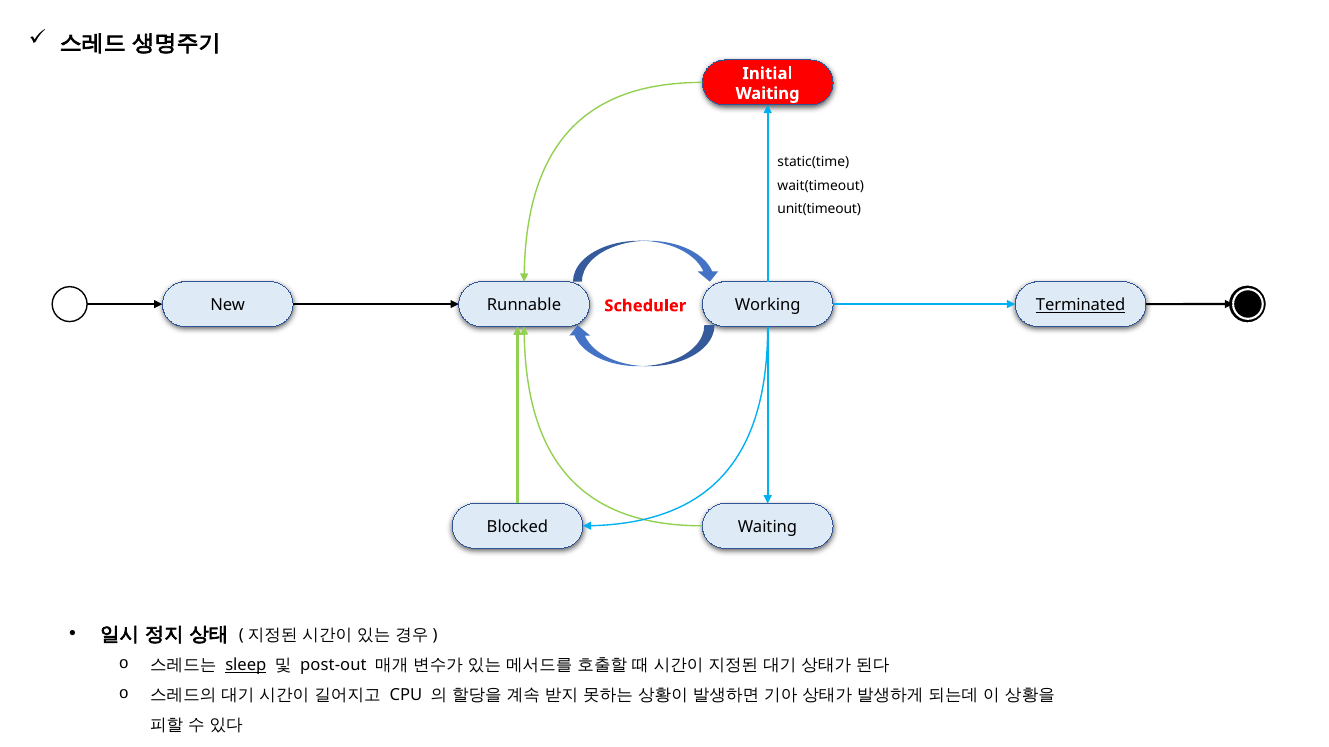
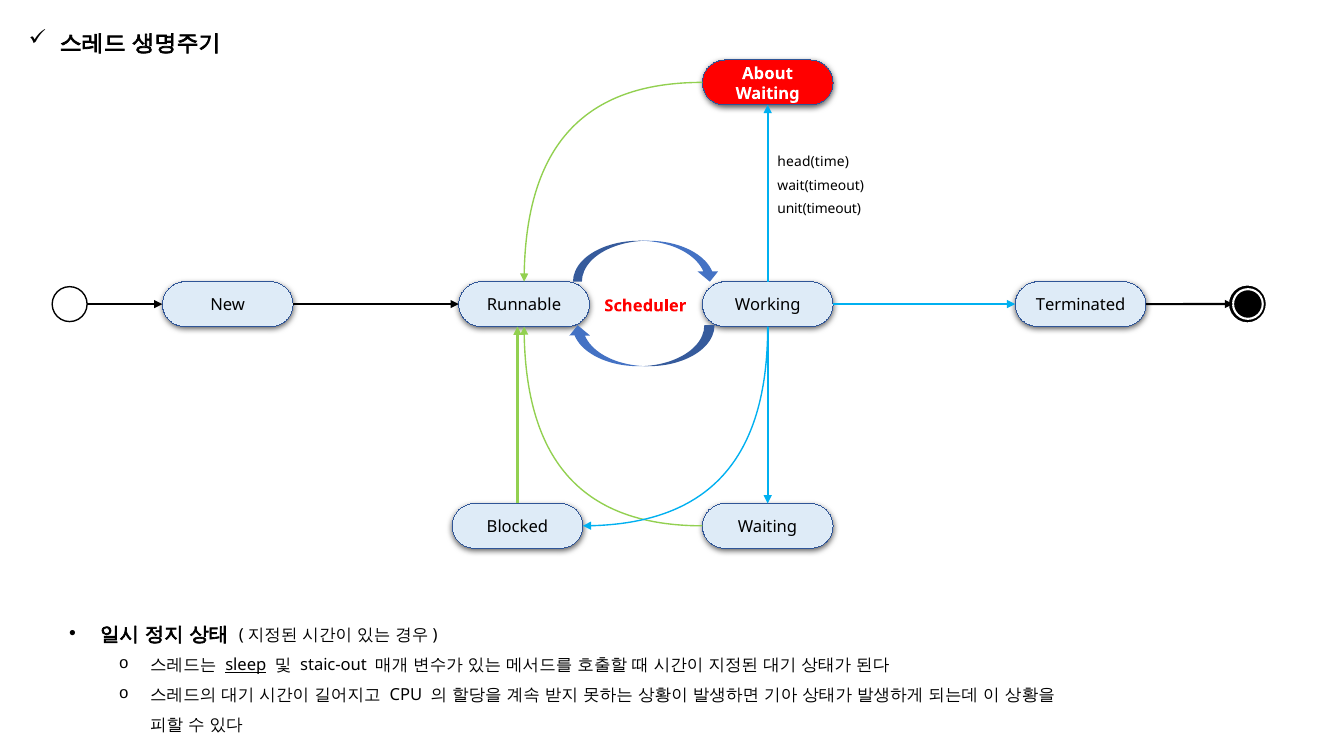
Initial: Initial -> About
static(time: static(time -> head(time
Terminated underline: present -> none
post-out: post-out -> staic-out
